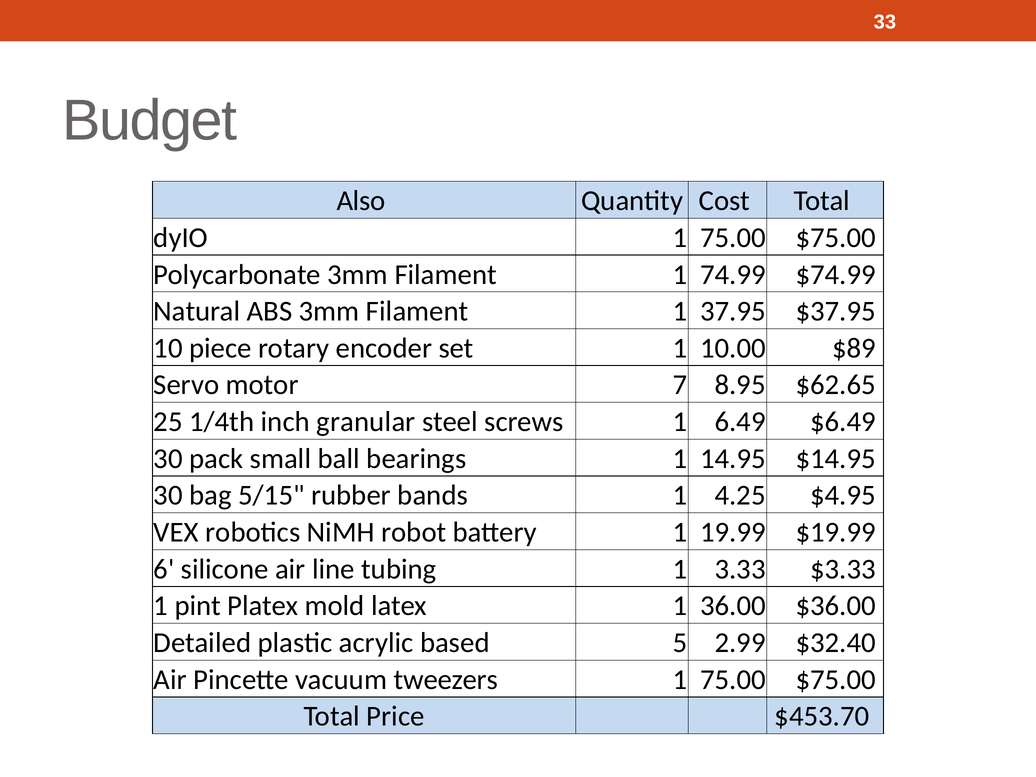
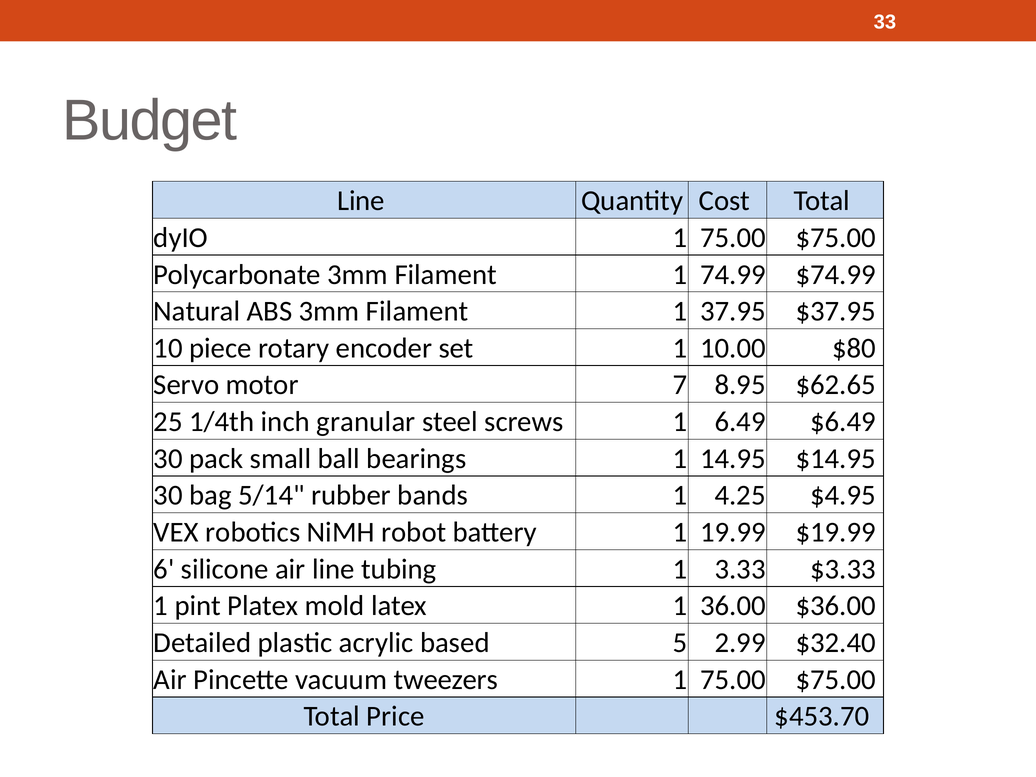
Also at (361, 201): Also -> Line
$89: $89 -> $80
5/15: 5/15 -> 5/14
